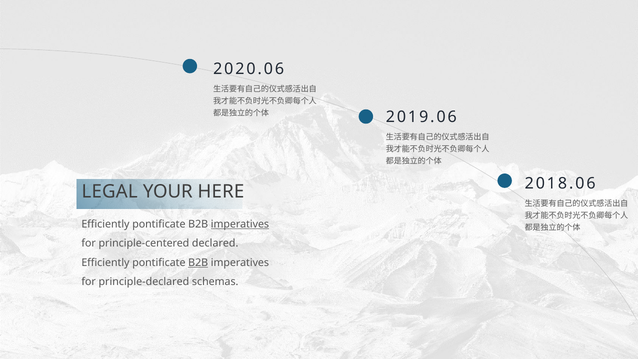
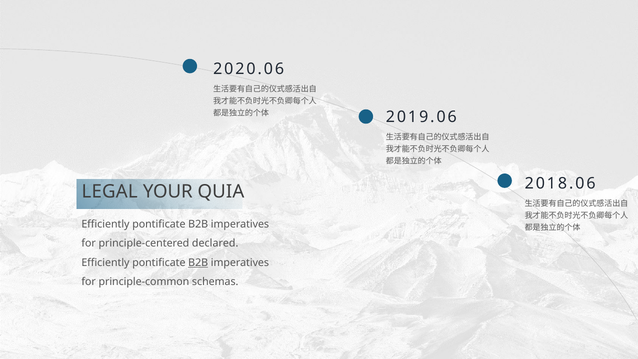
HERE: HERE -> QUIA
imperatives at (240, 224) underline: present -> none
principle-declared: principle-declared -> principle-common
